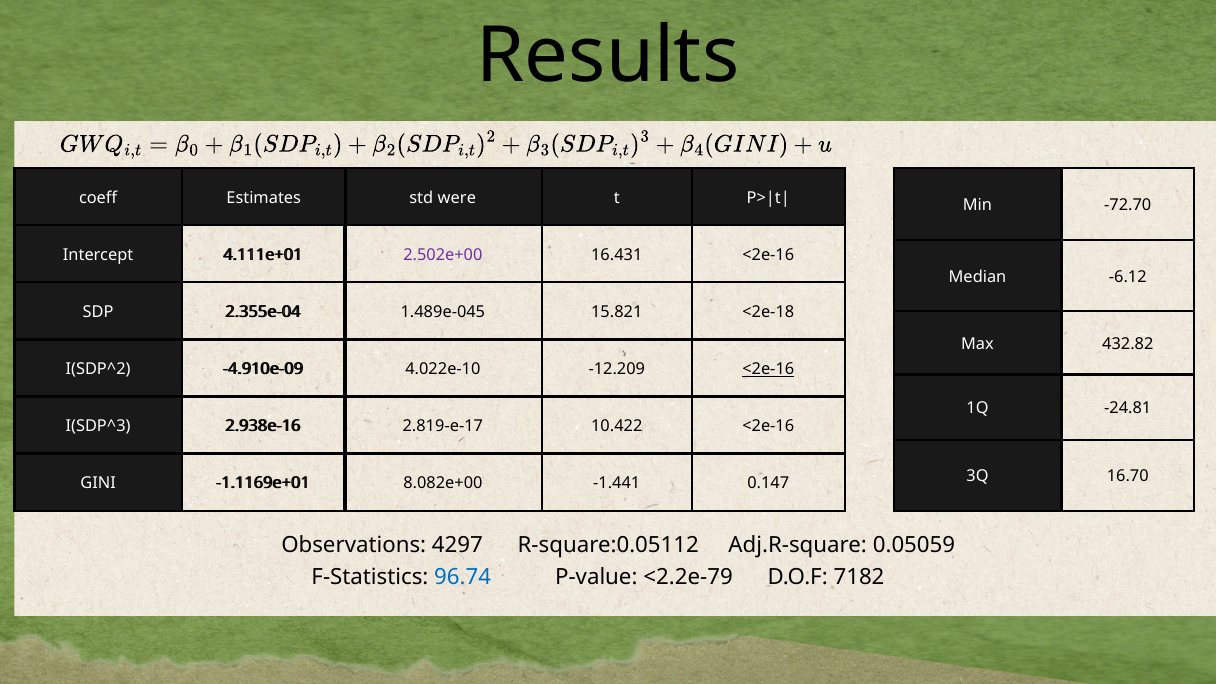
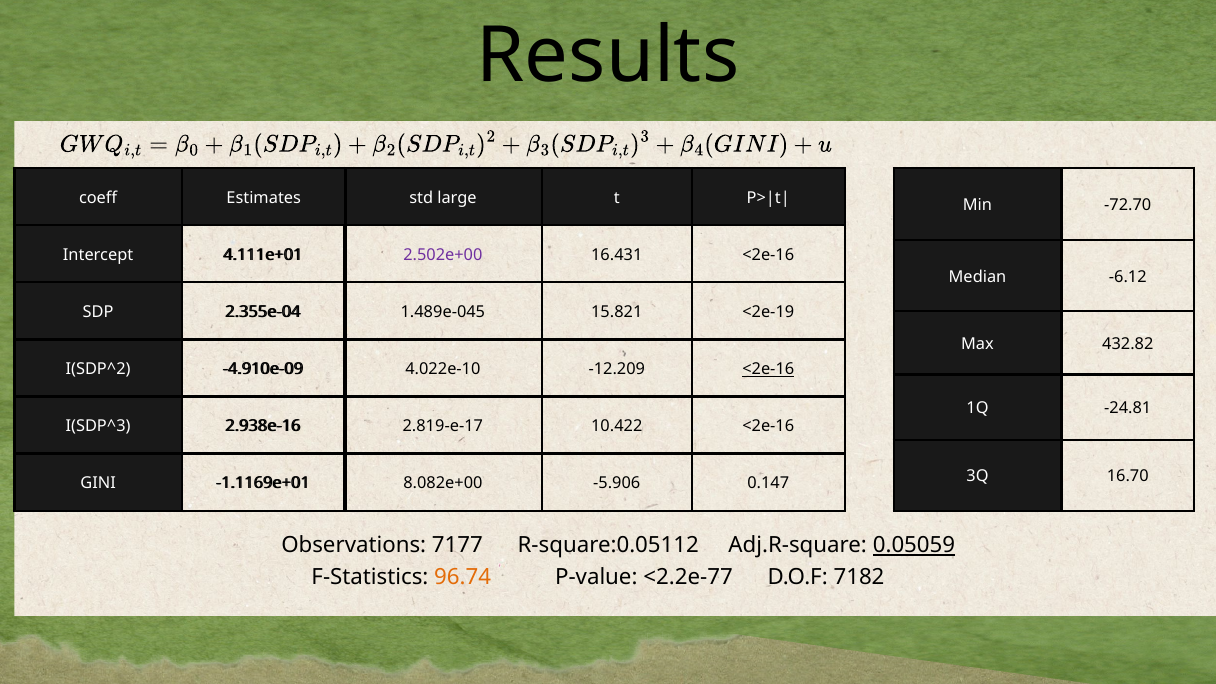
were: were -> large
<2e-18: <2e-18 -> <2e-19
-1.441: -1.441 -> -5.906
4297: 4297 -> 7177
0.05059 underline: none -> present
96.74 colour: blue -> orange
<2.2e-79: <2.2e-79 -> <2.2e-77
